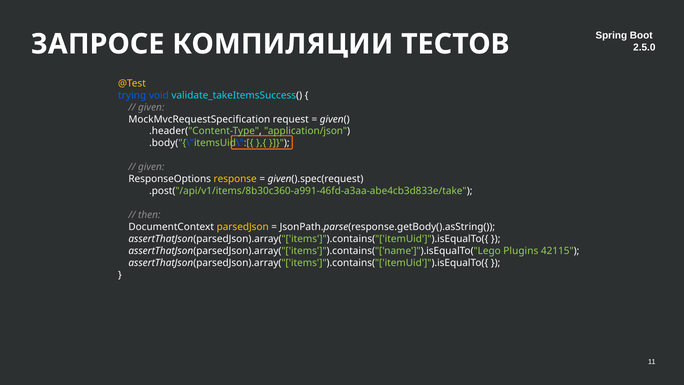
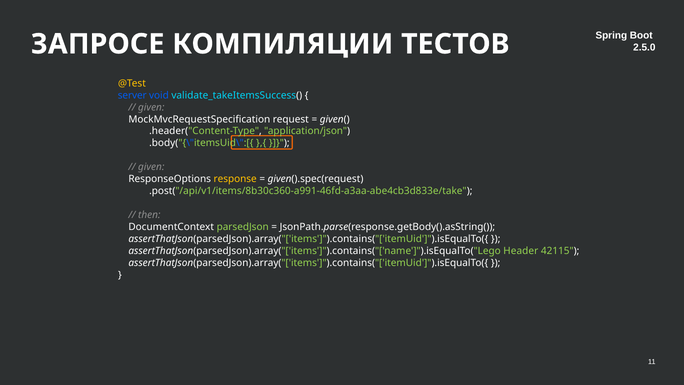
trying: trying -> server
parsedJson colour: yellow -> light green
Plugins: Plugins -> Header
